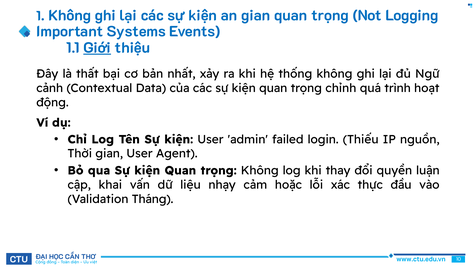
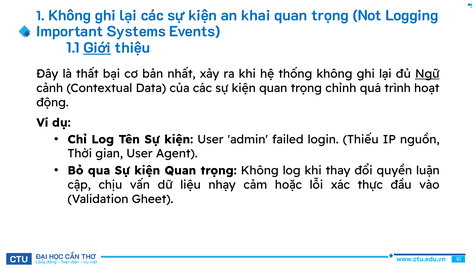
an gian: gian -> khai
Ngữ underline: none -> present
khai: khai -> chịu
Tháng: Tháng -> Gheet
